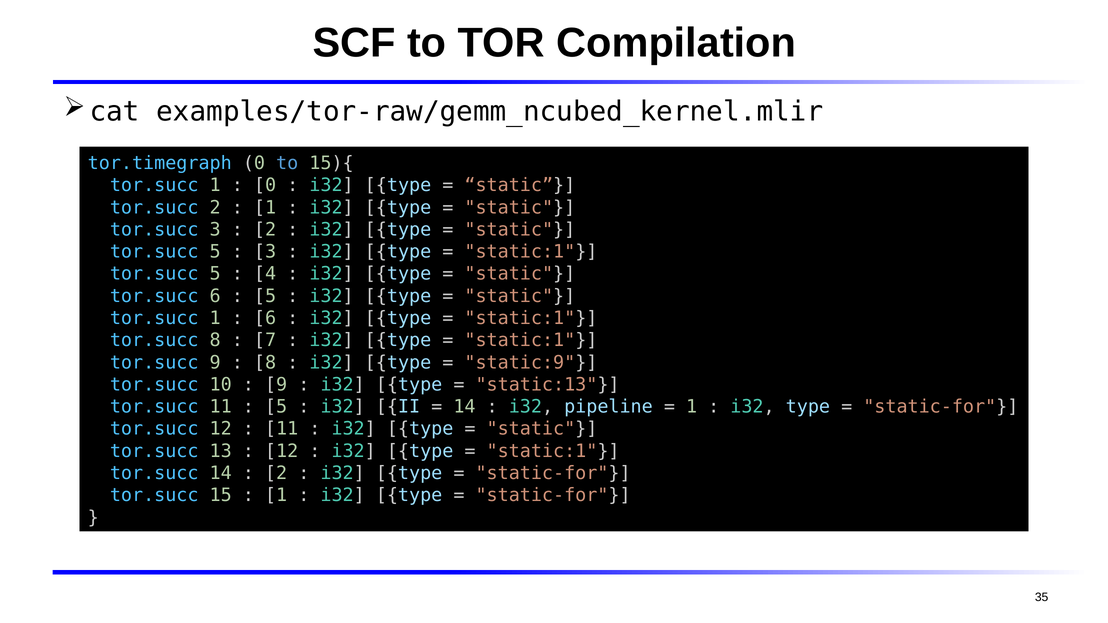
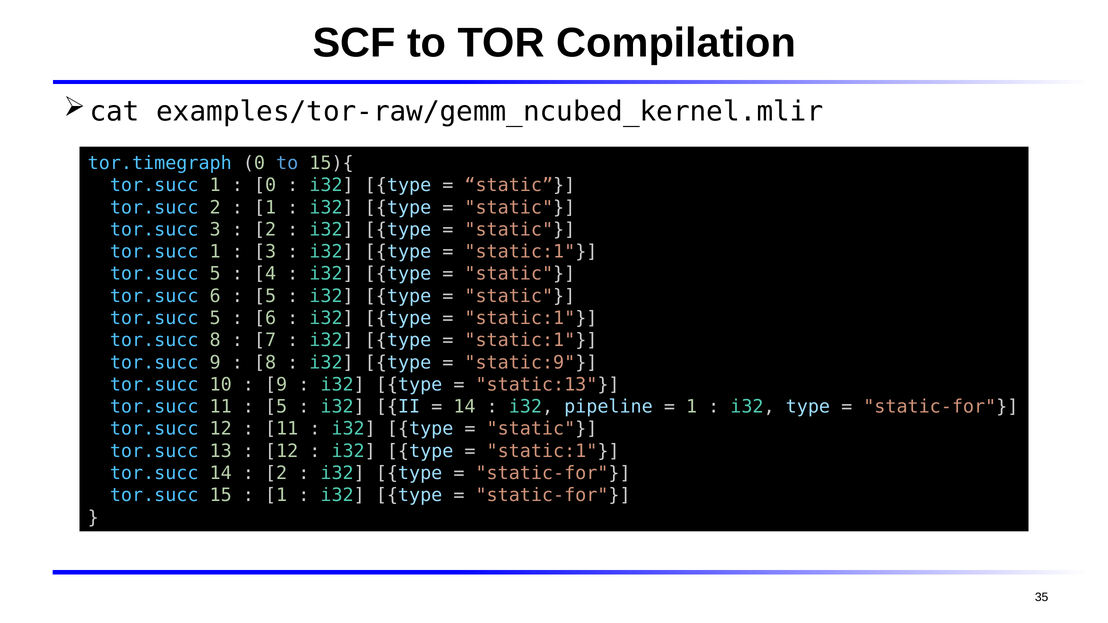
5 at (215, 252): 5 -> 1
1 at (215, 318): 1 -> 5
